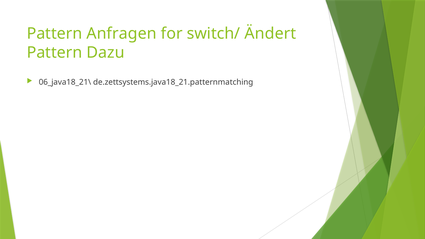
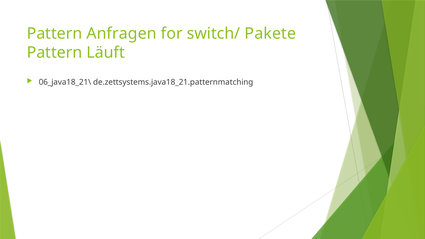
Ändert: Ändert -> Pakete
Dazu: Dazu -> Läuft
